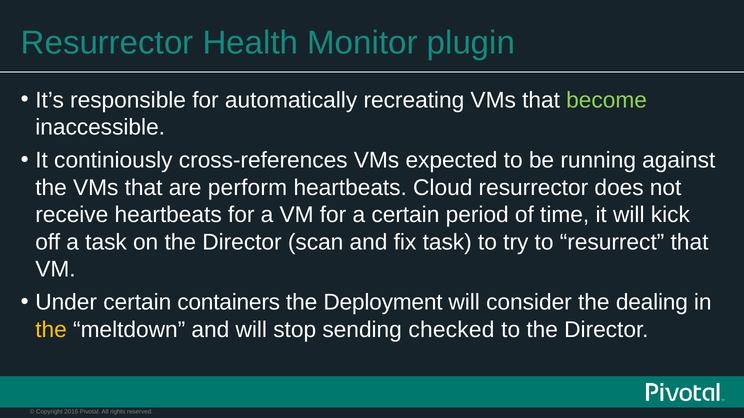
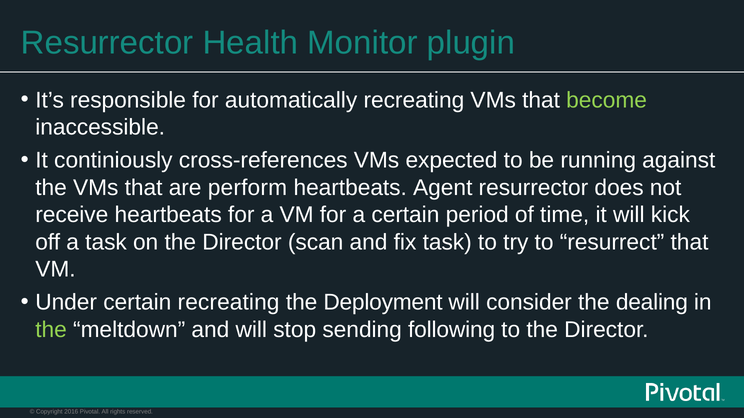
Cloud: Cloud -> Agent
certain containers: containers -> recreating
the at (51, 330) colour: yellow -> light green
checked: checked -> following
